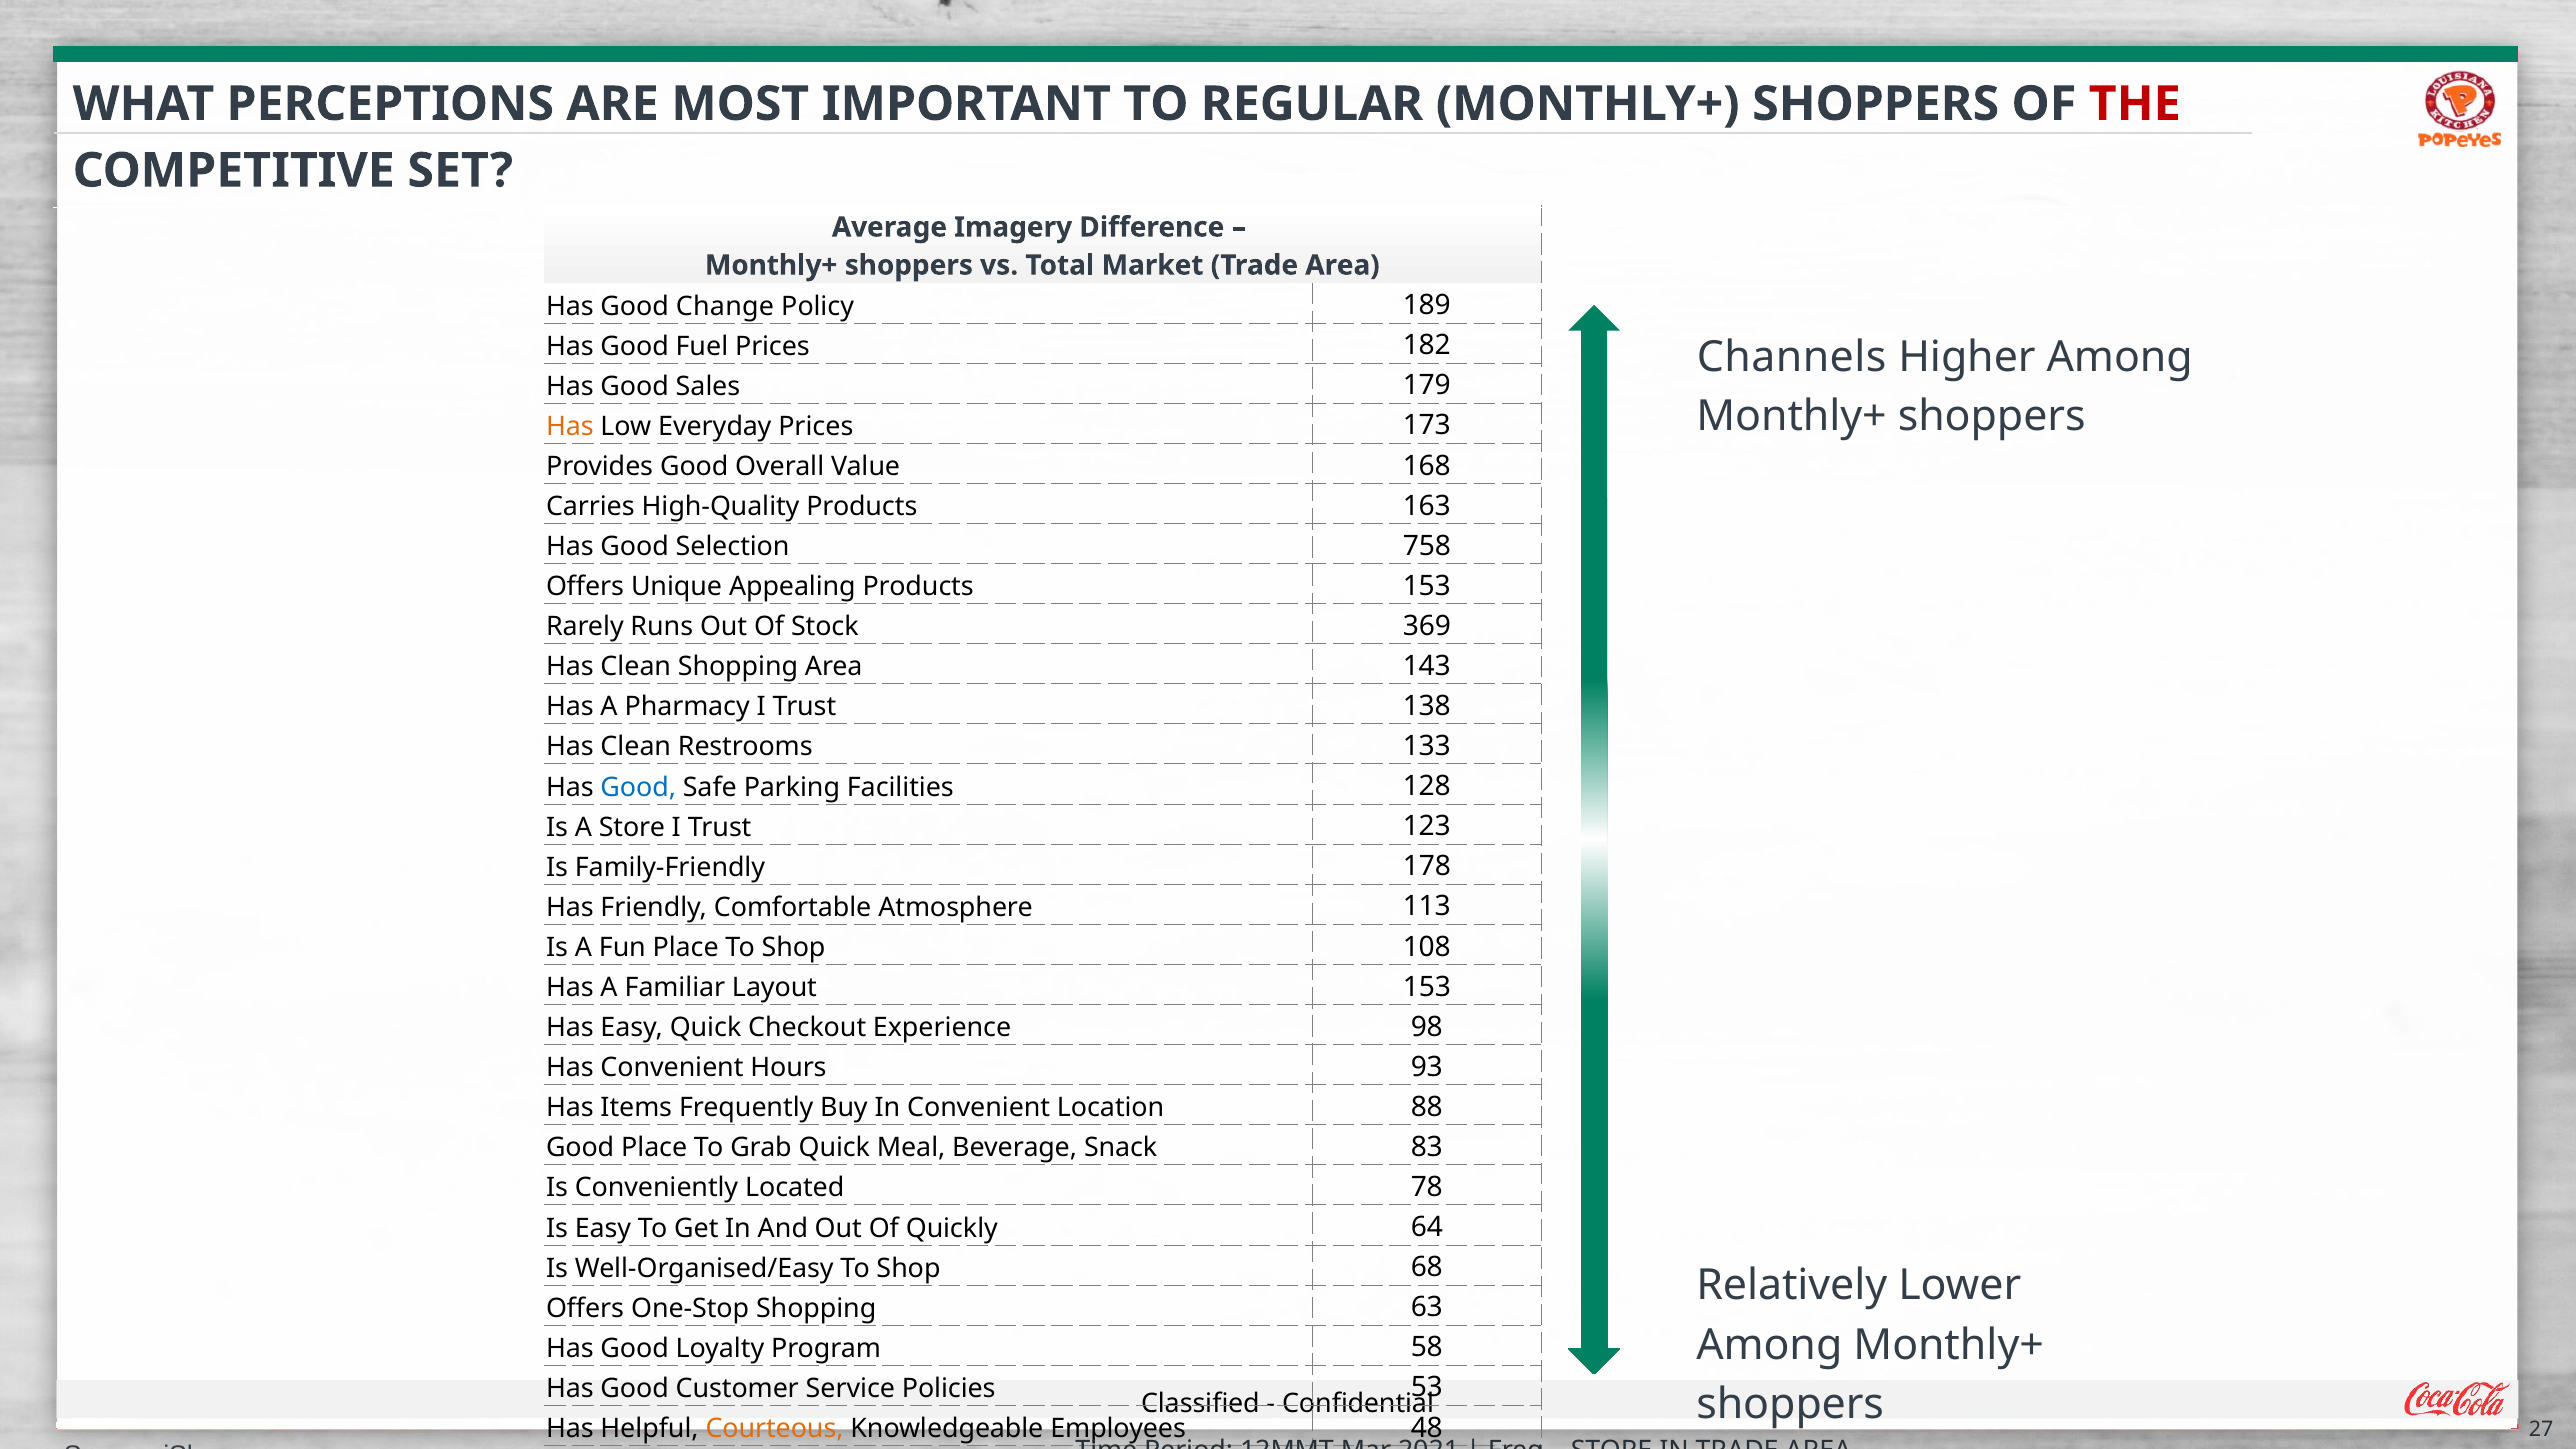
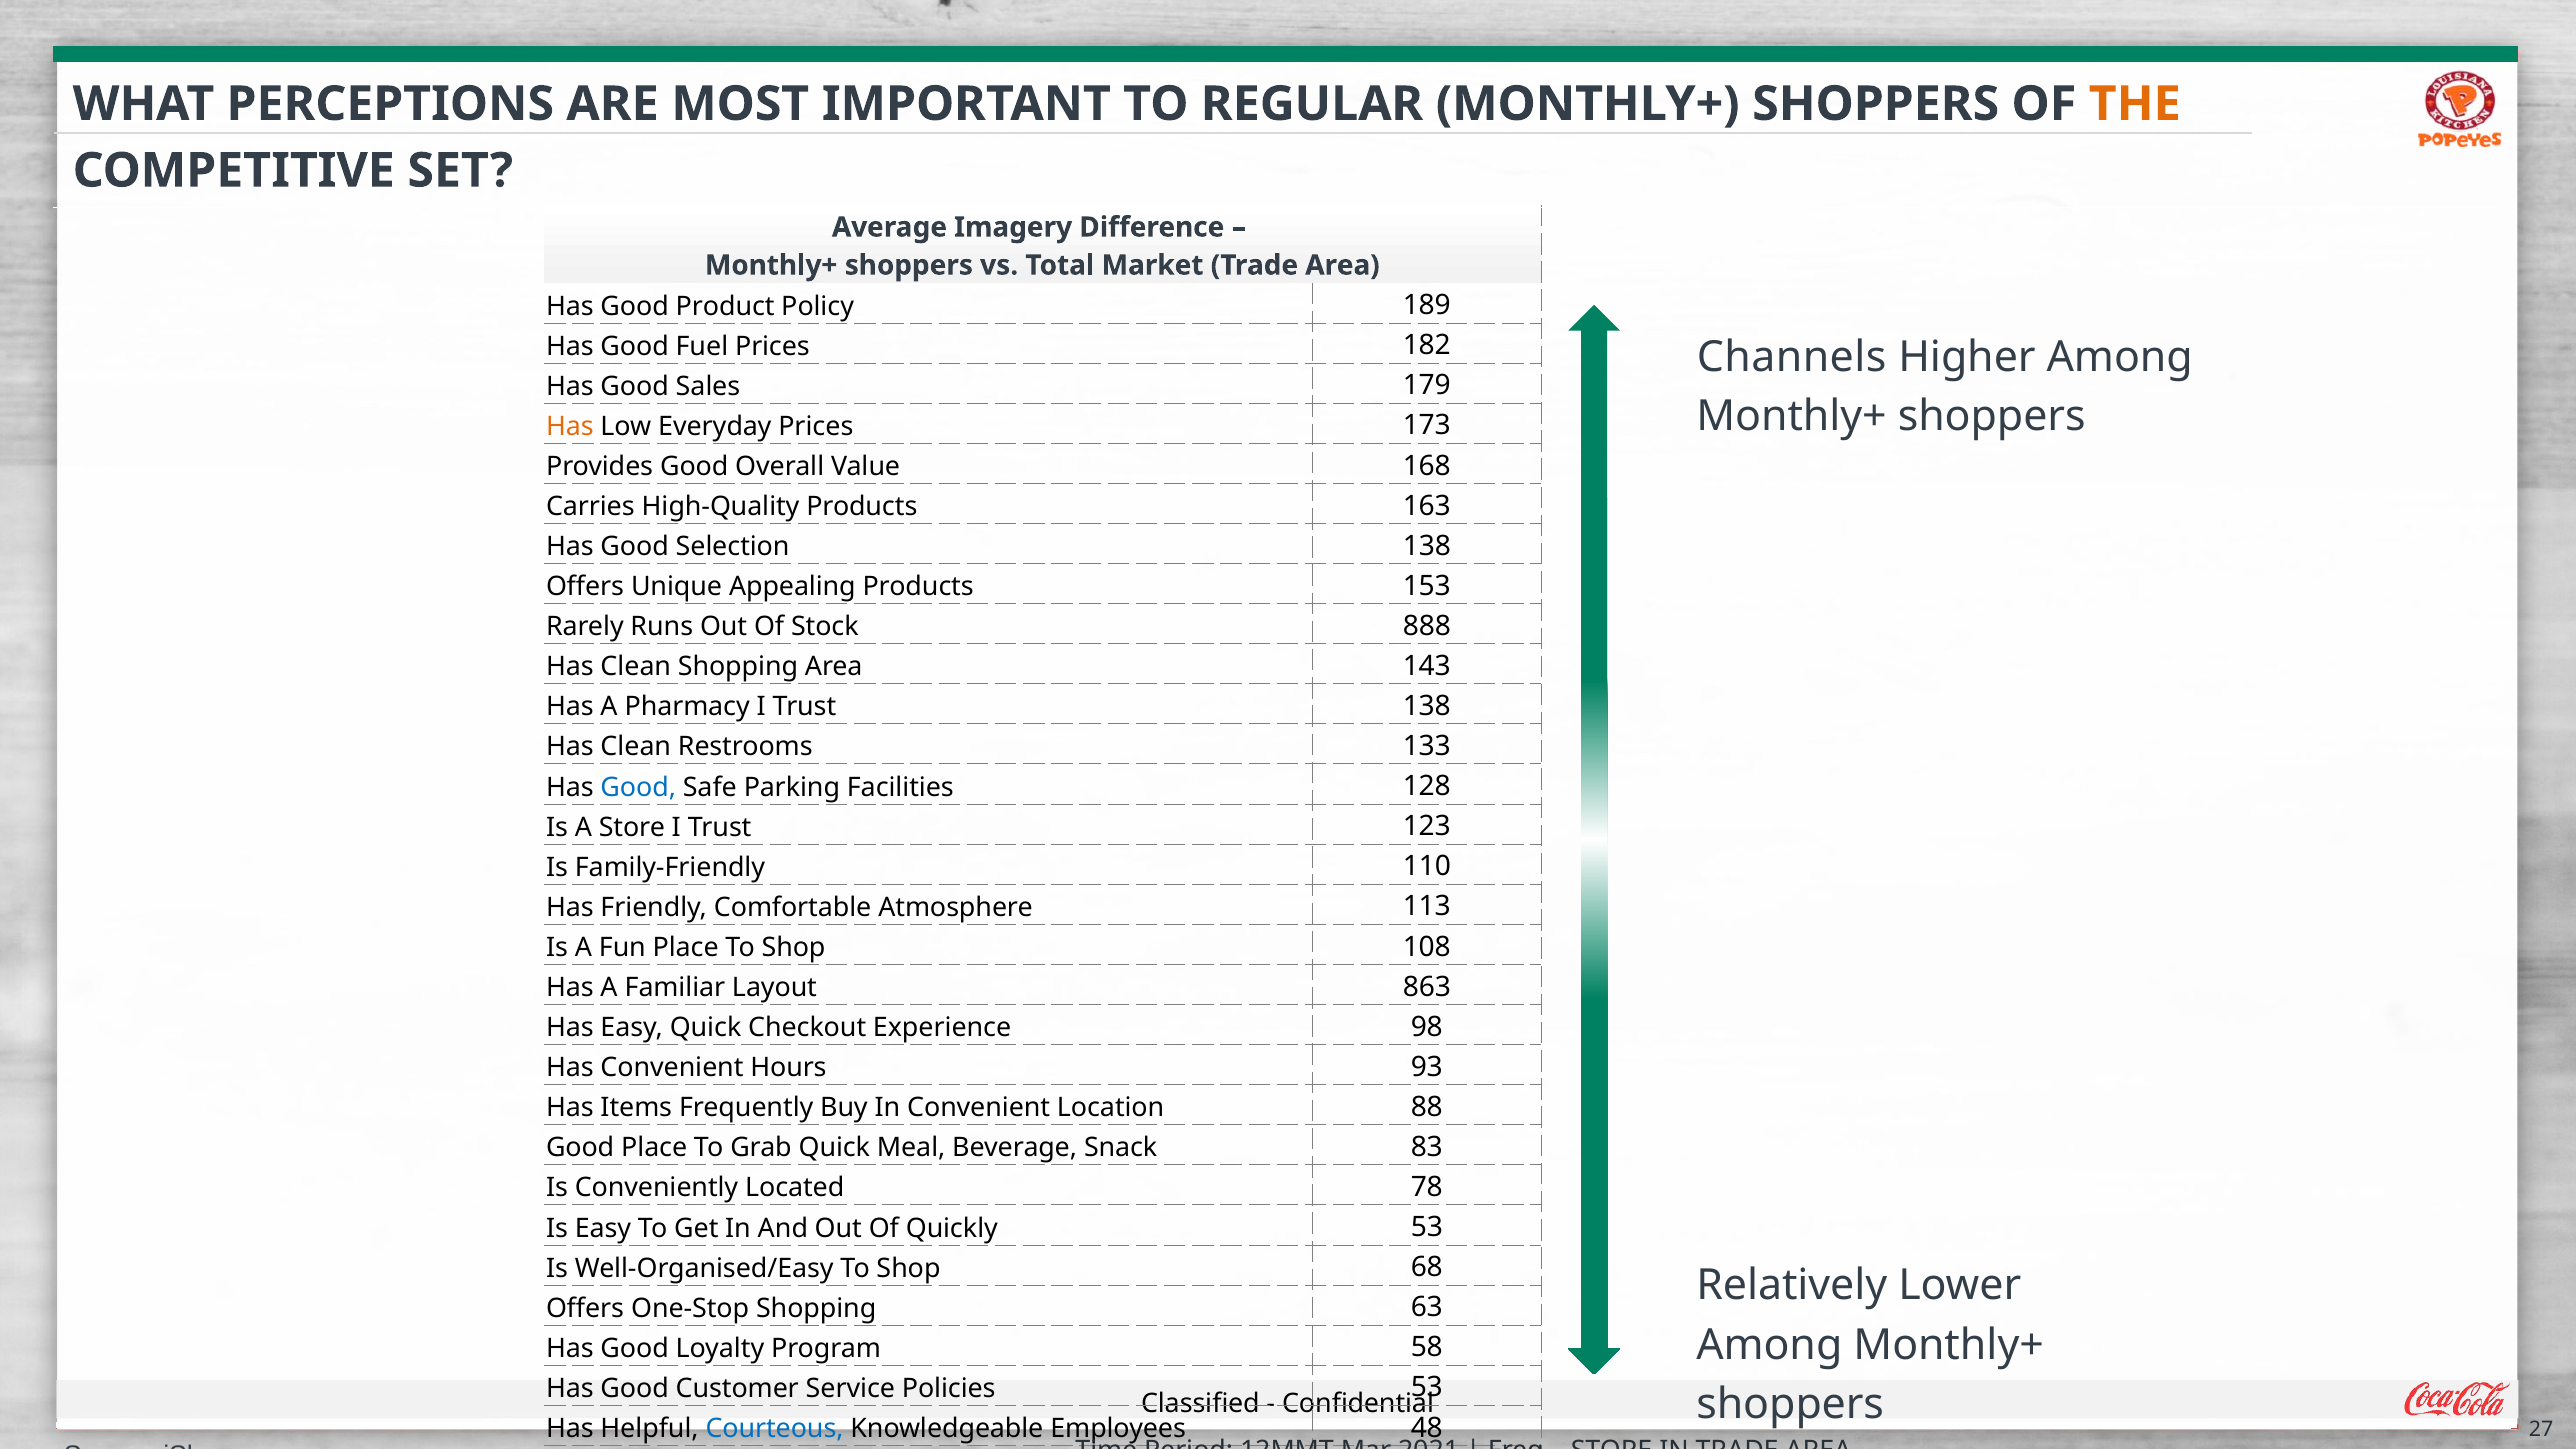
THE colour: red -> orange
Good Change: Change -> Product
Selection 758: 758 -> 138
369: 369 -> 888
178: 178 -> 110
Layout 153: 153 -> 863
Quickly 64: 64 -> 53
Courteous colour: orange -> blue
